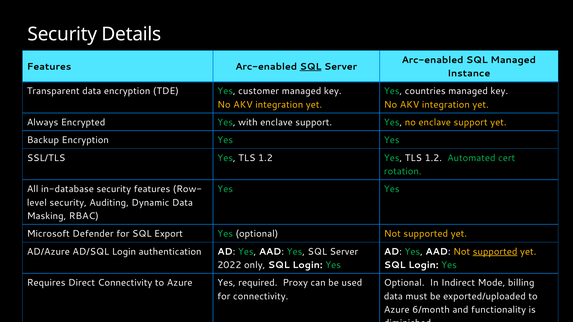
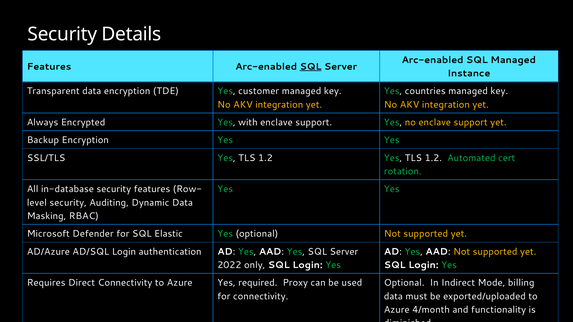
Export: Export -> Elastic
supported at (495, 252) underline: present -> none
6/month: 6/month -> 4/month
